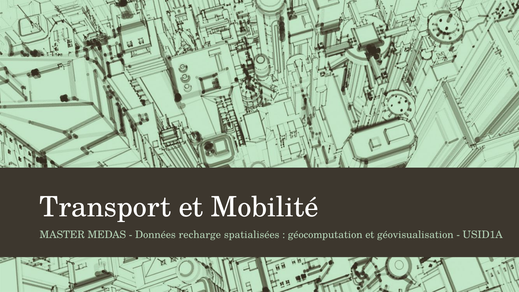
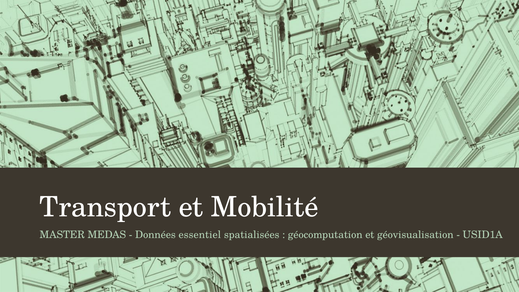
recharge: recharge -> essentiel
